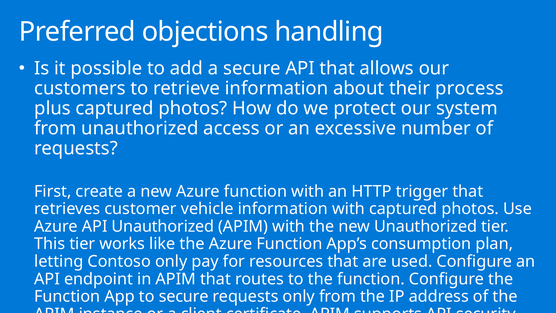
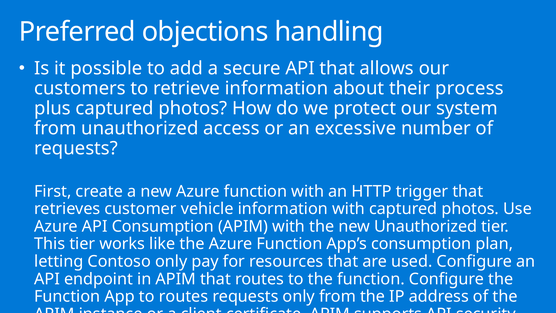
API Unauthorized: Unauthorized -> Consumption
to secure: secure -> routes
